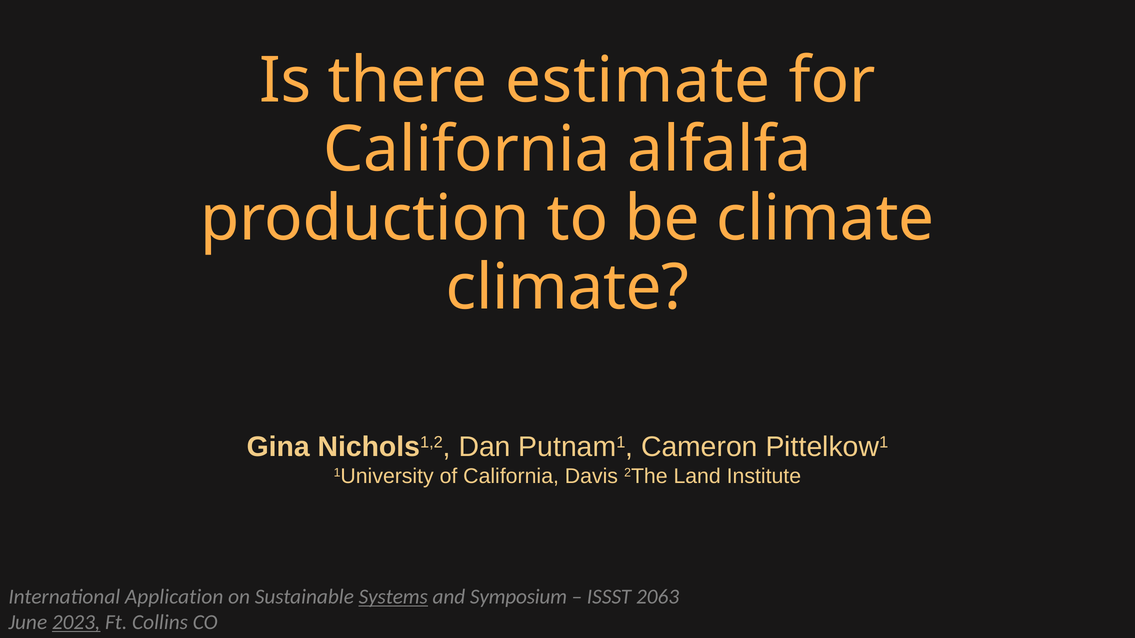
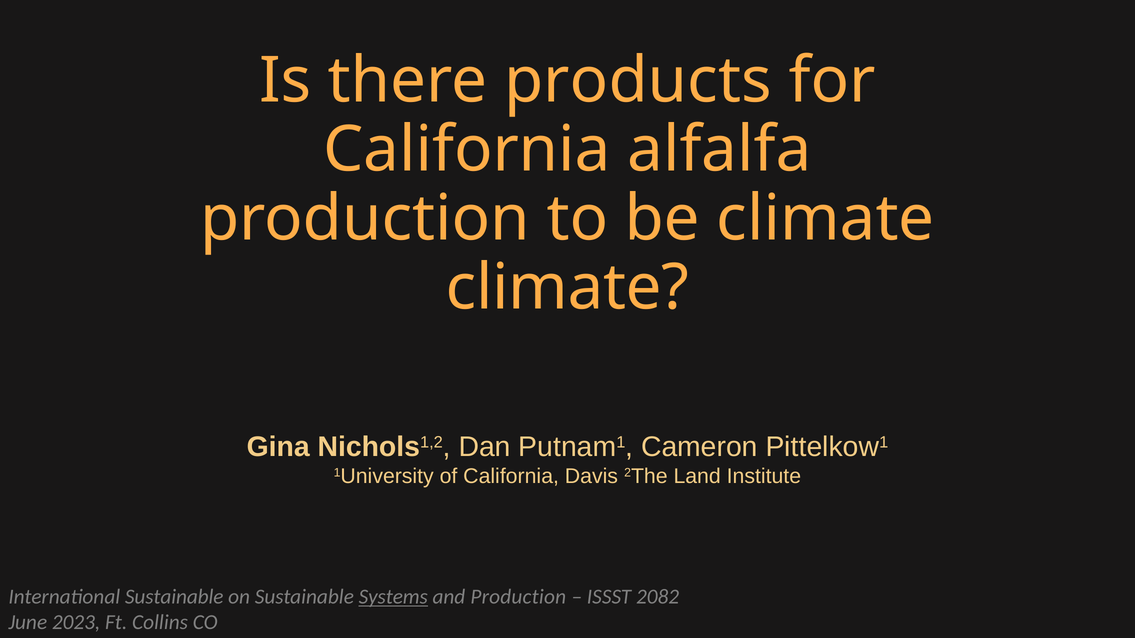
estimate: estimate -> products
International Application: Application -> Sustainable
and Symposium: Symposium -> Production
2063: 2063 -> 2082
2023 underline: present -> none
